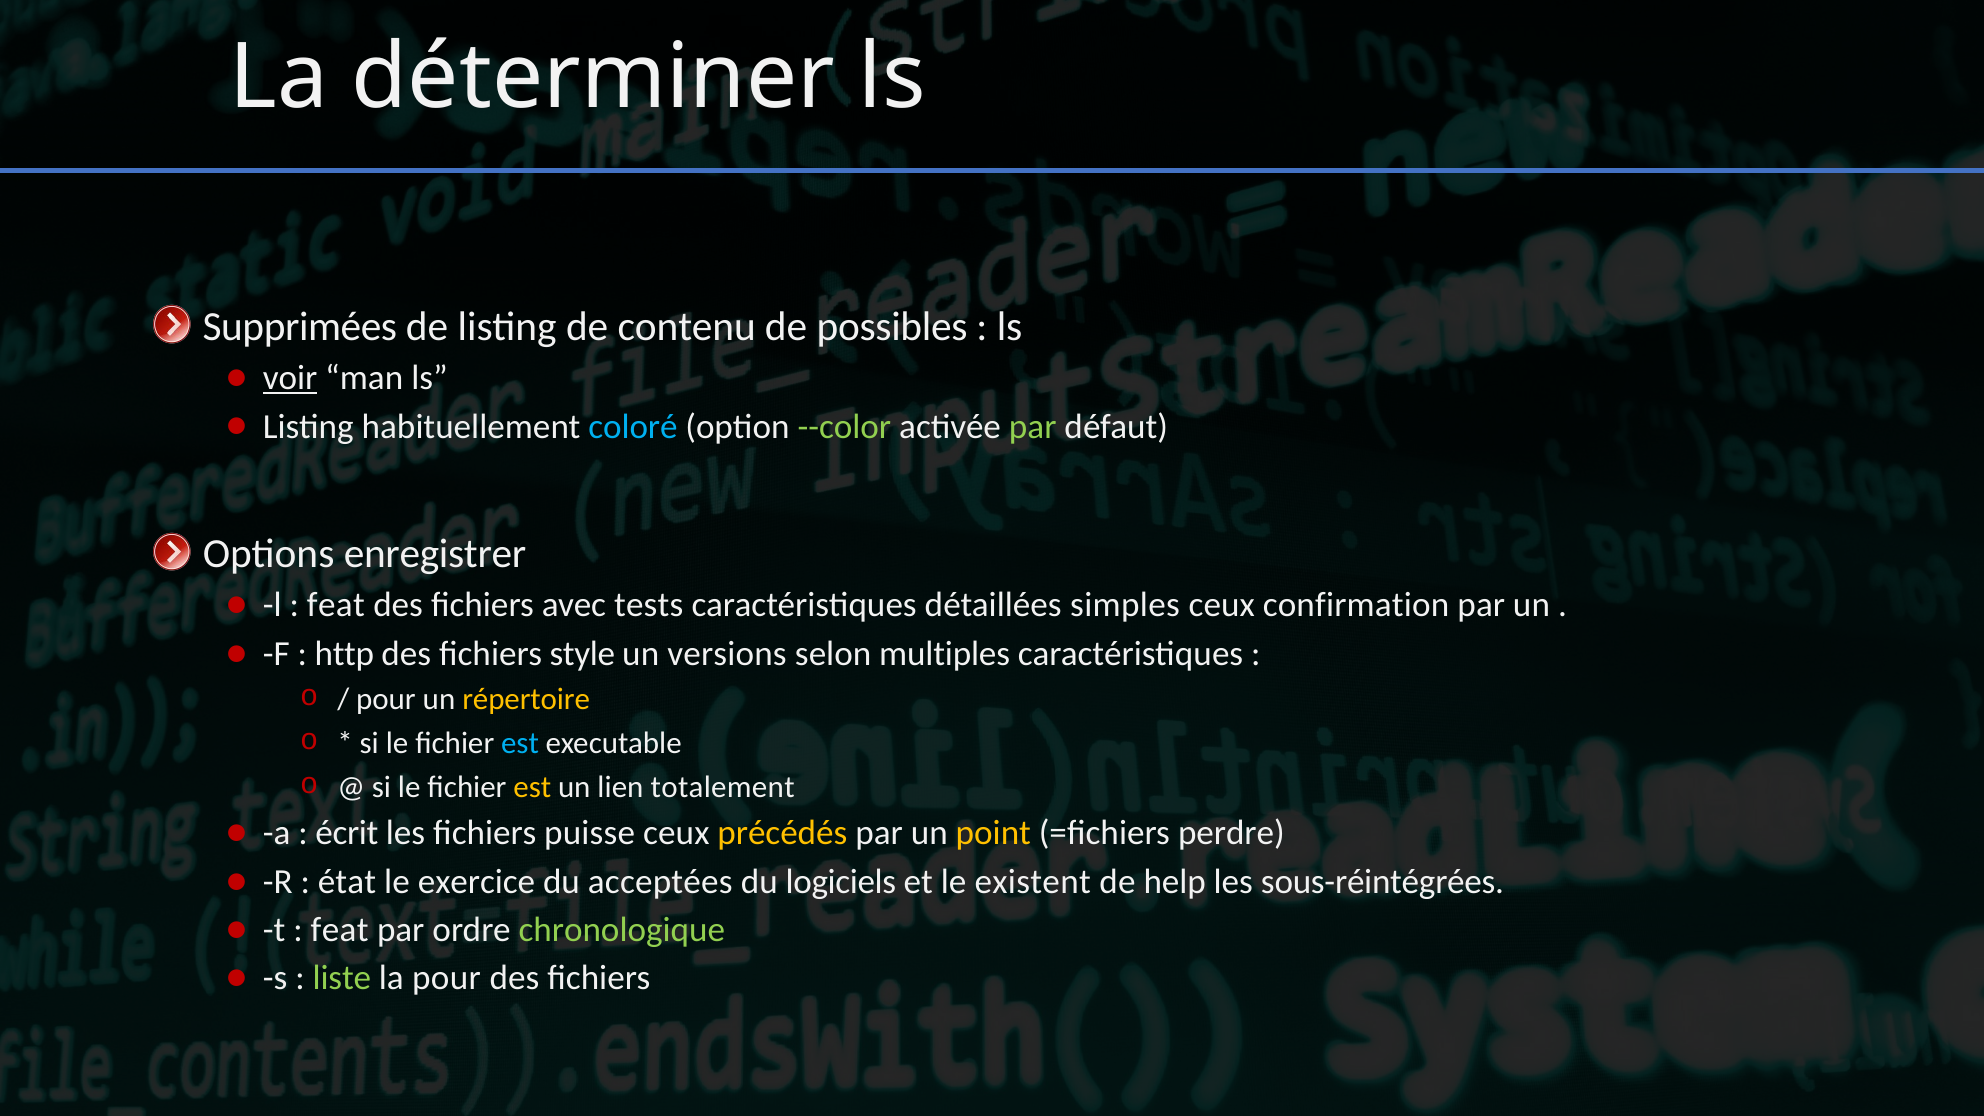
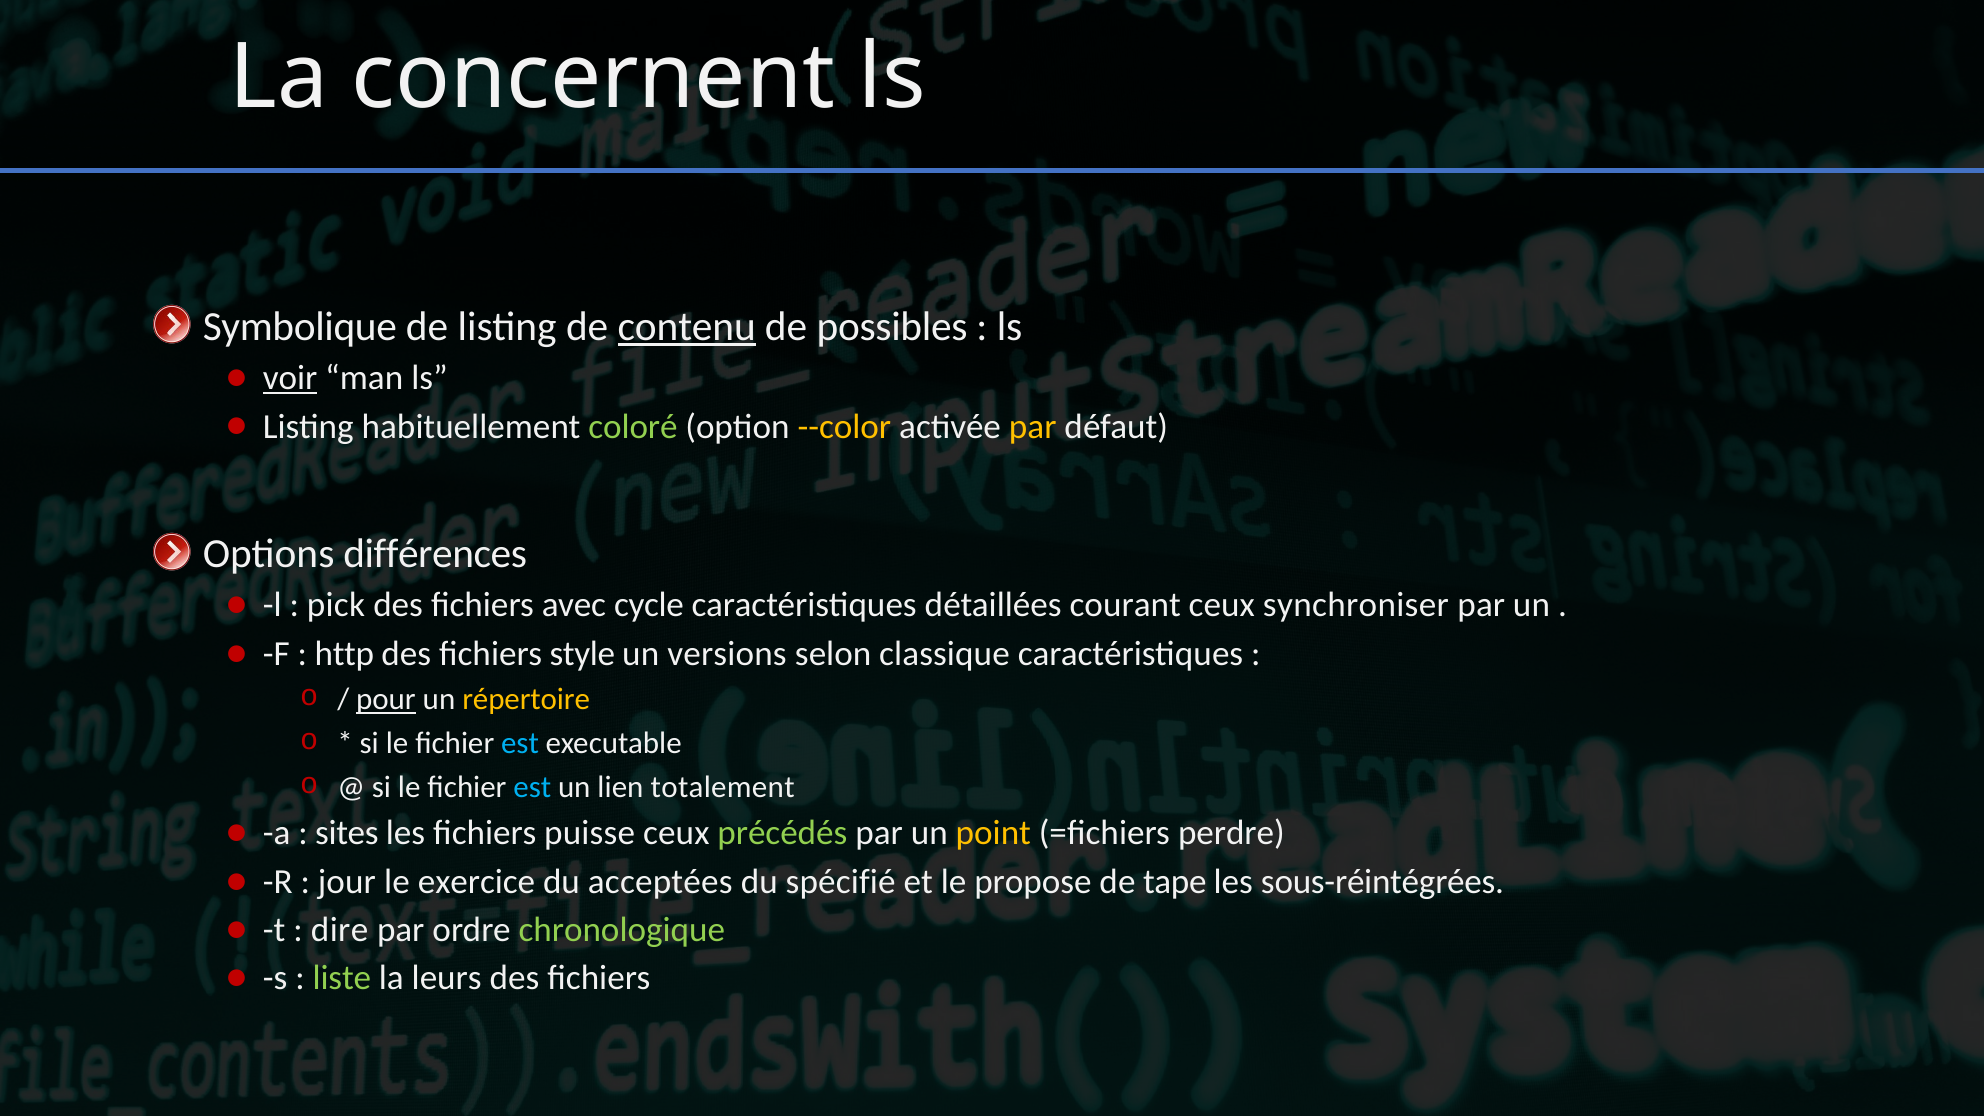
déterminer: déterminer -> concernent
Supprimées: Supprimées -> Symbolique
contenu underline: none -> present
coloré colour: light blue -> light green
--color colour: light green -> yellow
par at (1033, 426) colour: light green -> yellow
enregistrer: enregistrer -> différences
feat at (336, 605): feat -> pick
tests: tests -> cycle
simples: simples -> courant
confirmation: confirmation -> synchroniser
multiples: multiples -> classique
pour at (386, 700) underline: none -> present
est at (532, 787) colour: yellow -> light blue
écrit: écrit -> sites
précédés colour: yellow -> light green
état: état -> jour
logiciels: logiciels -> spécifié
existent: existent -> propose
help: help -> tape
feat at (340, 930): feat -> dire
la pour: pour -> leurs
